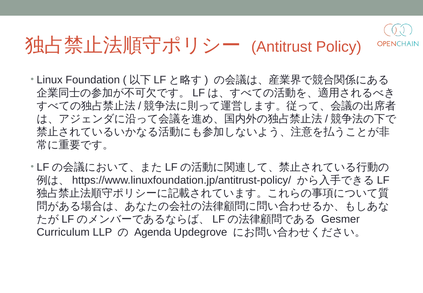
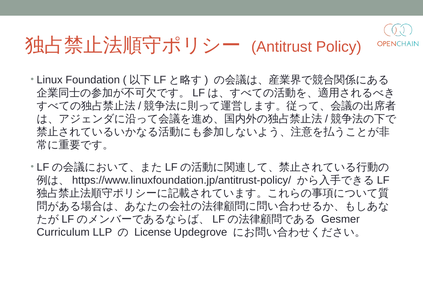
Agenda: Agenda -> License
